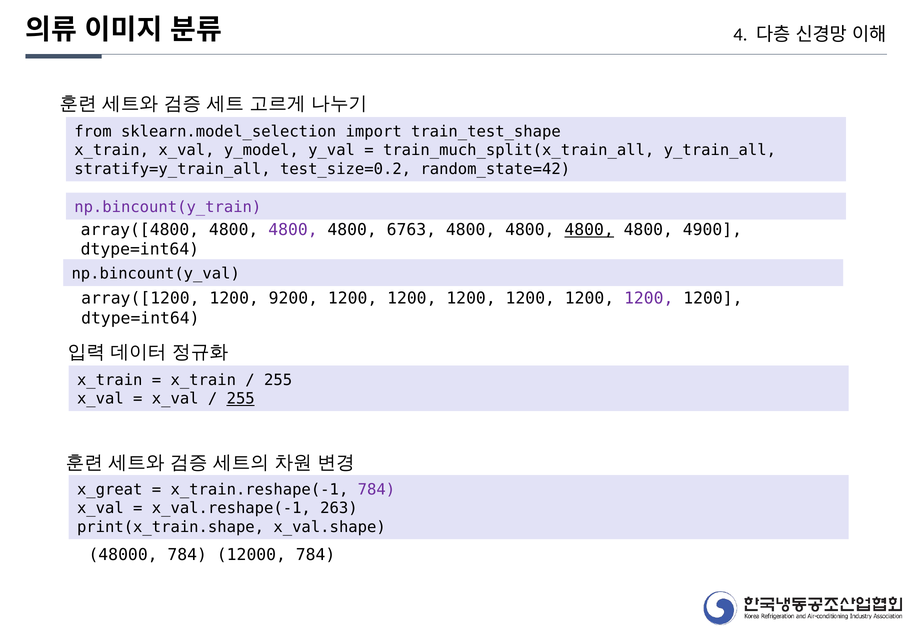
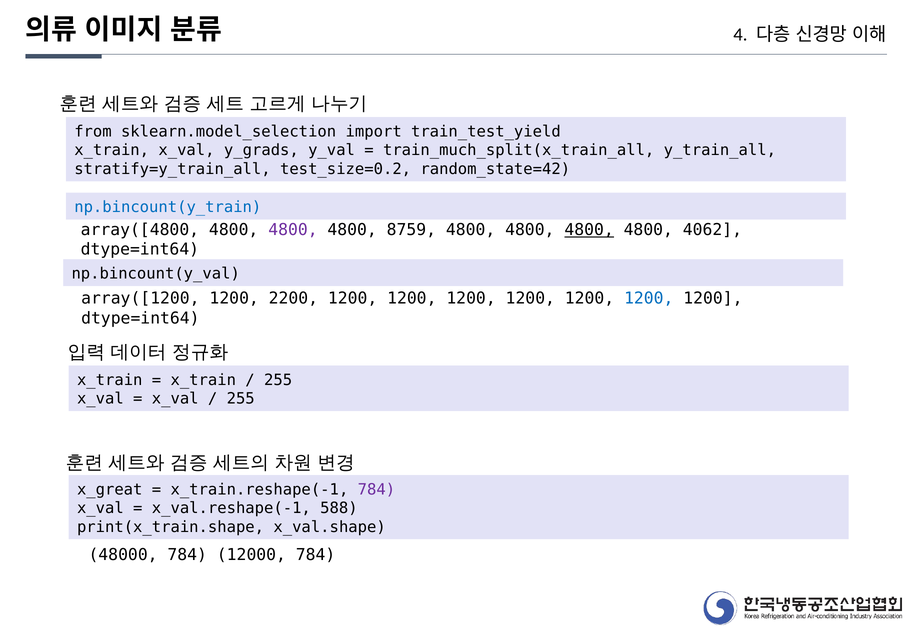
train_test_shape: train_test_shape -> train_test_yield
y_model: y_model -> y_grads
np.bincount(y_train colour: purple -> blue
6763: 6763 -> 8759
4900: 4900 -> 4062
9200: 9200 -> 2200
1200 at (649, 299) colour: purple -> blue
255 at (241, 399) underline: present -> none
263: 263 -> 588
